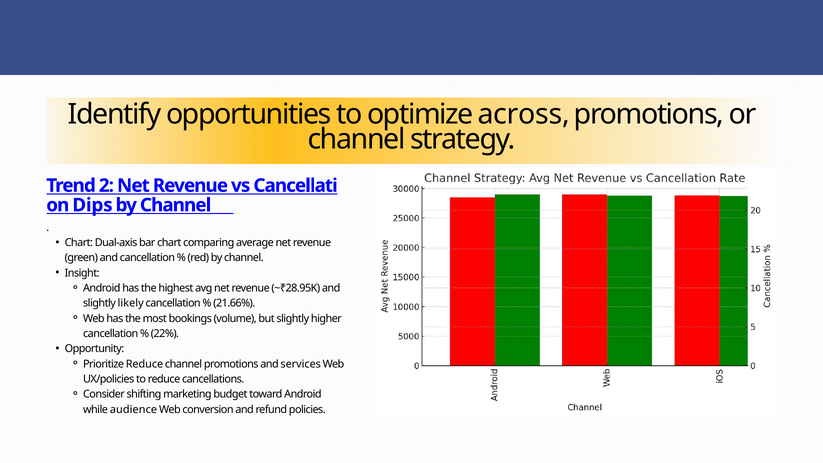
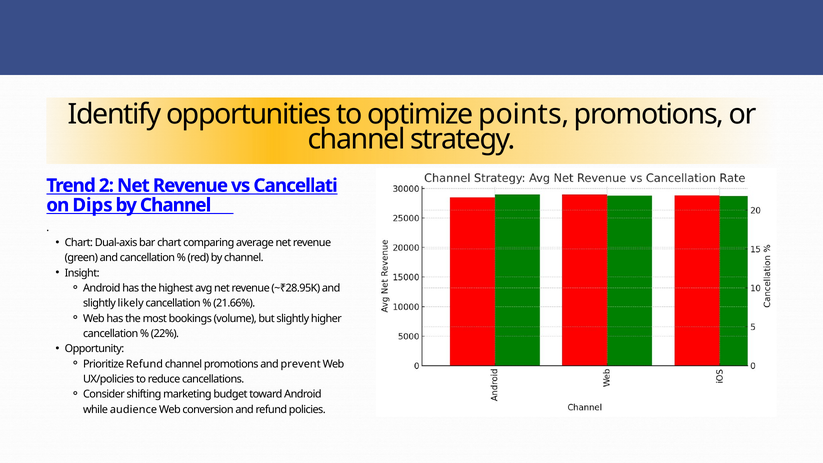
across: across -> points
Prioritize Reduce: Reduce -> Refund
services: services -> prevent
